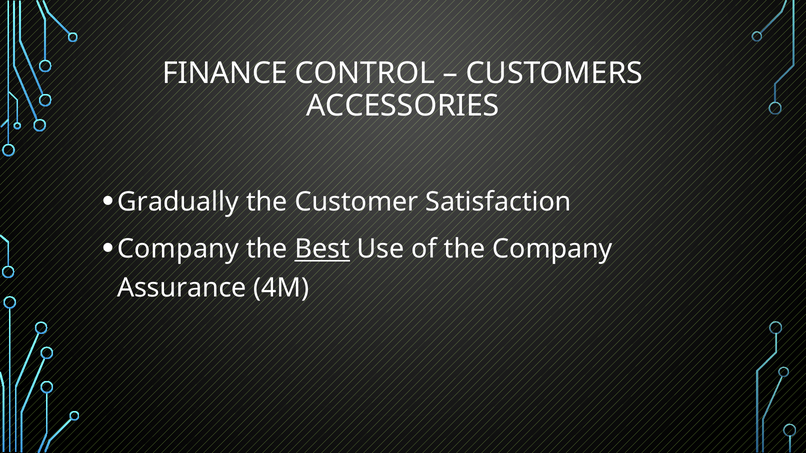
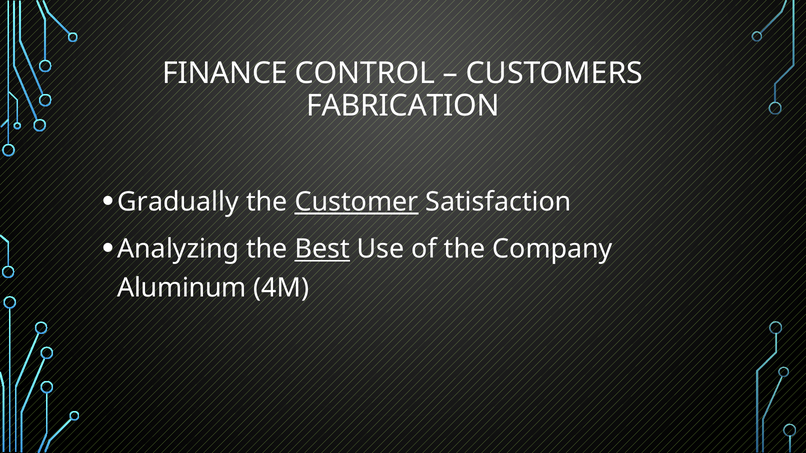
ACCESSORIES: ACCESSORIES -> FABRICATION
Customer underline: none -> present
Company at (178, 249): Company -> Analyzing
Assurance: Assurance -> Aluminum
